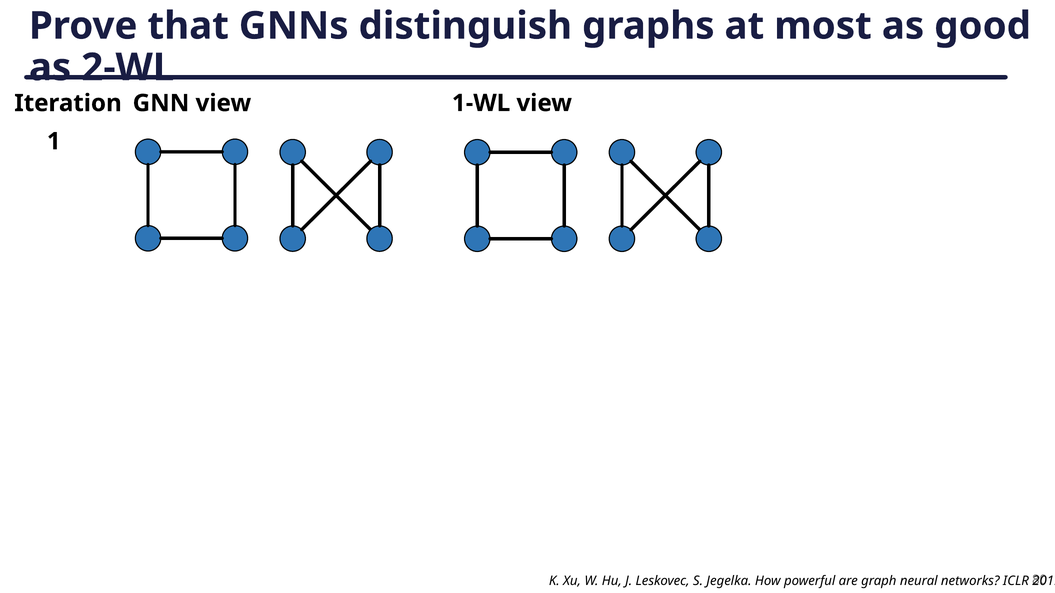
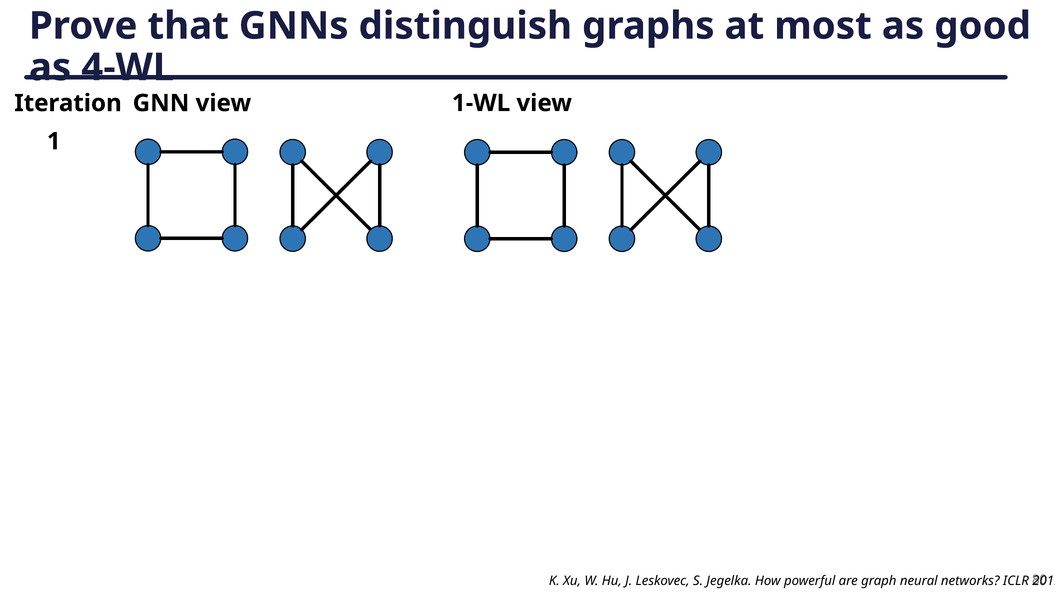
2-WL: 2-WL -> 4-WL
